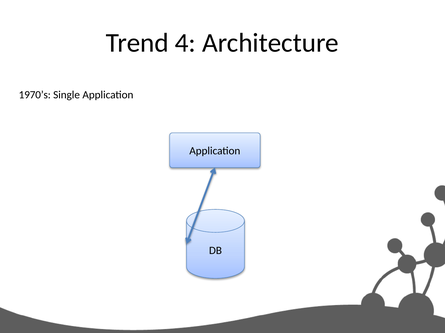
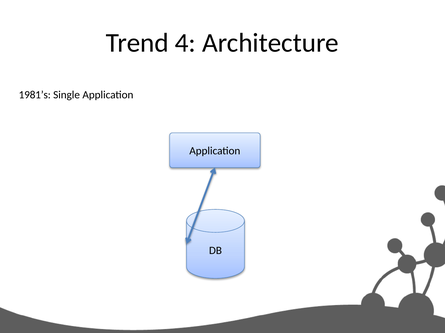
1970’s: 1970’s -> 1981’s
